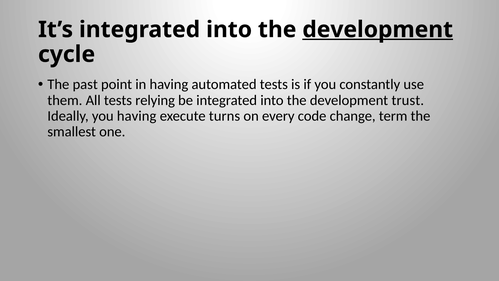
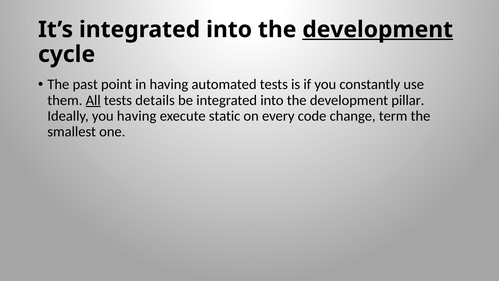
All underline: none -> present
relying: relying -> details
trust: trust -> pillar
turns: turns -> static
